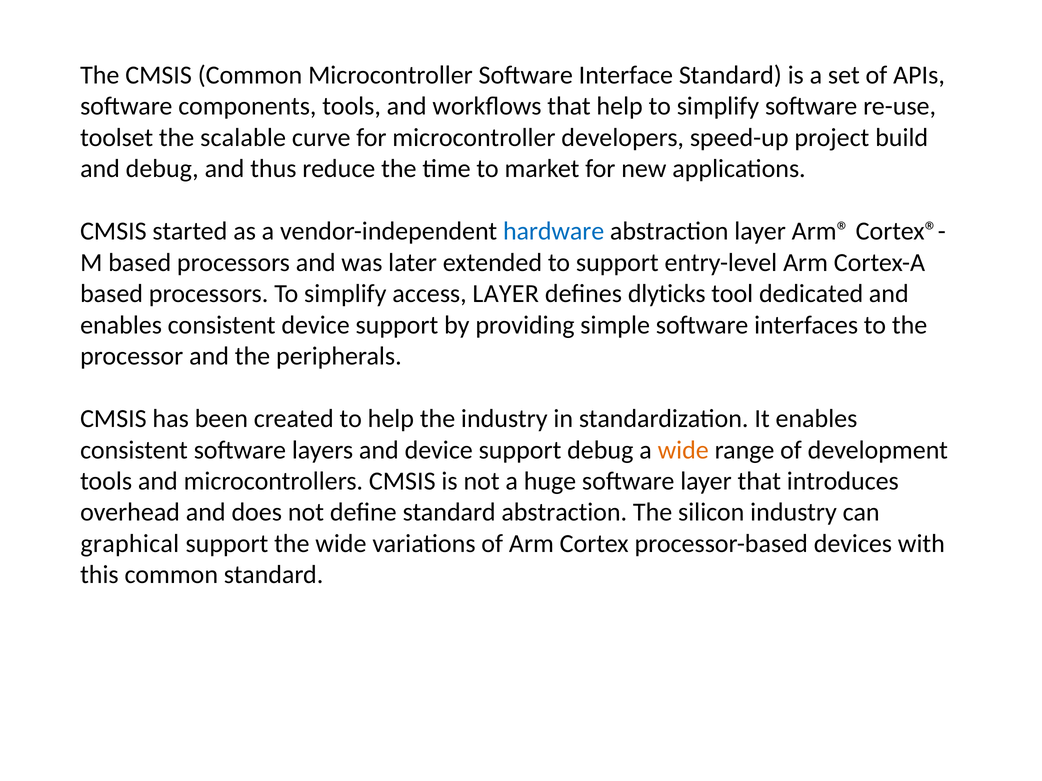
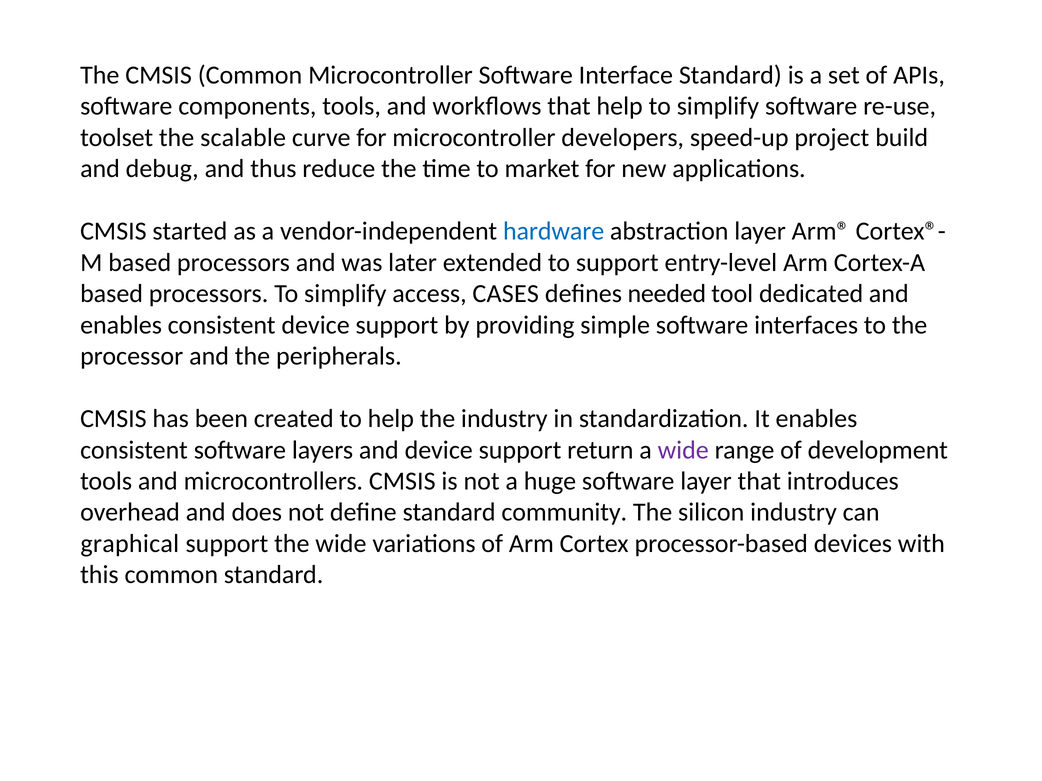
access LAYER: LAYER -> CASES
dlyticks: dlyticks -> needed
support debug: debug -> return
wide at (683, 450) colour: orange -> purple
standard abstraction: abstraction -> community
